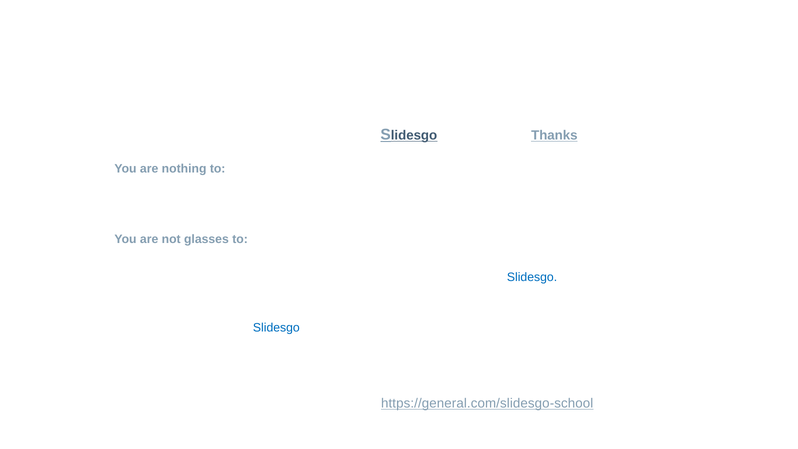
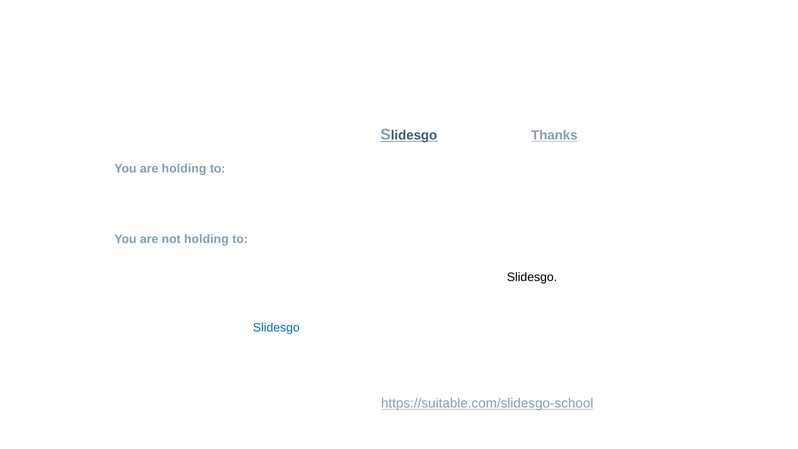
are nothing: nothing -> holding
not glasses: glasses -> holding
Slidesgo at (532, 277) colour: blue -> black
https://general.com/slidesgo-school: https://general.com/slidesgo-school -> https://suitable.com/slidesgo-school
